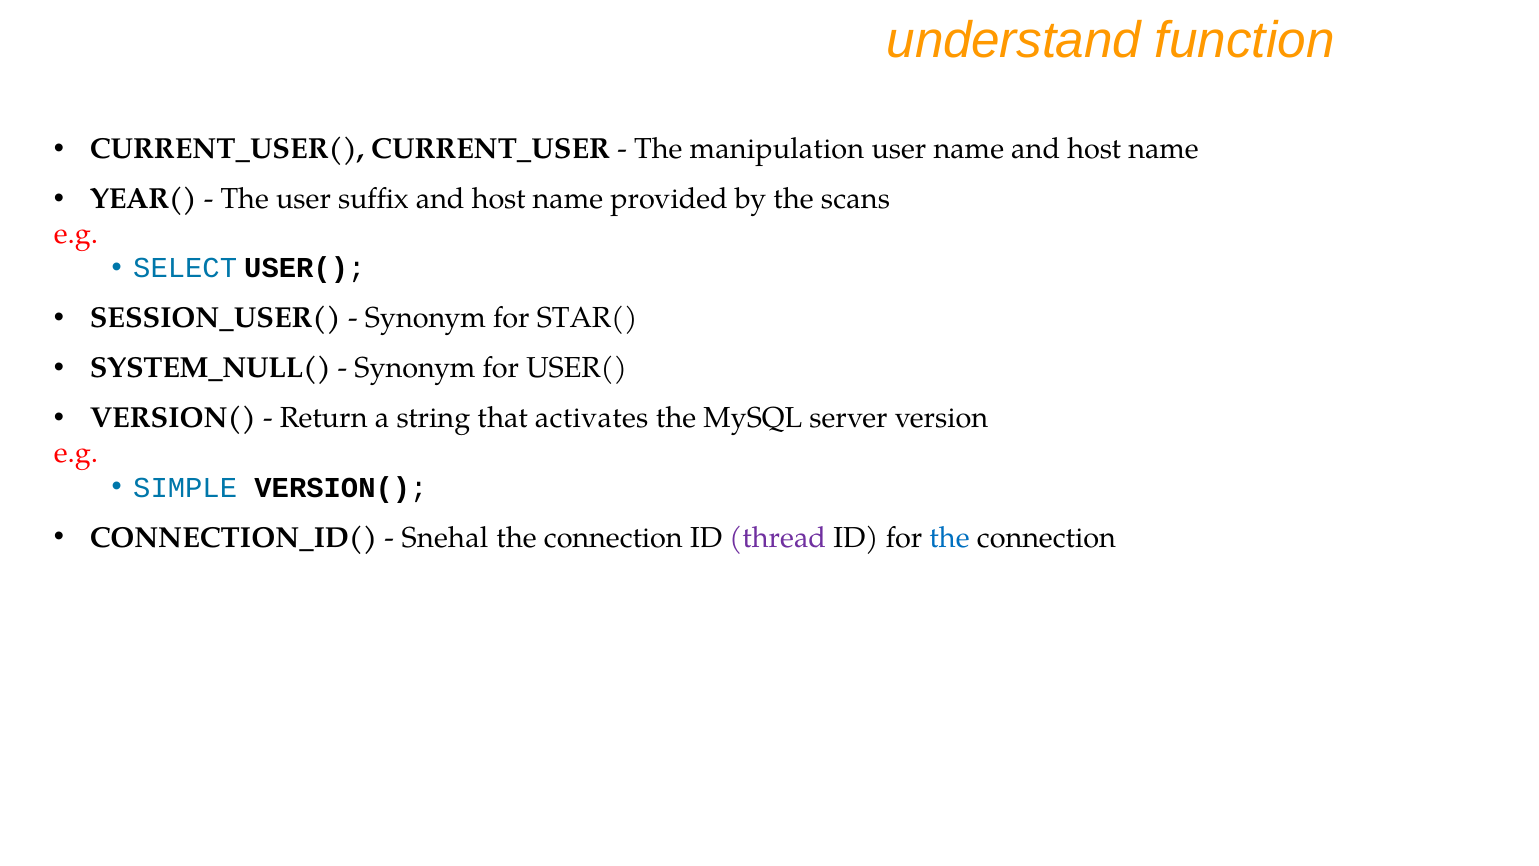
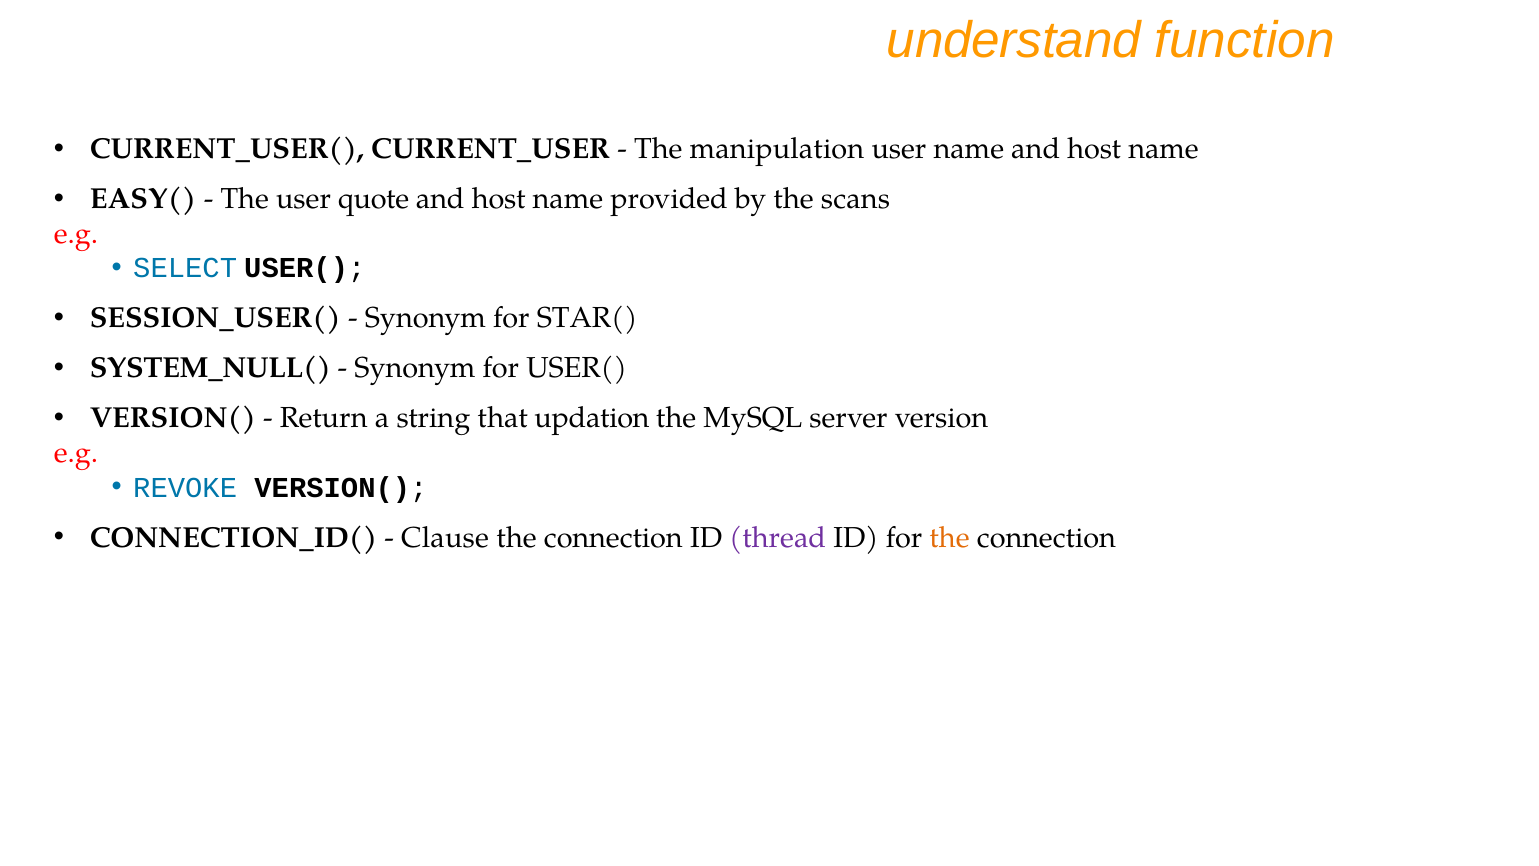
YEAR(: YEAR( -> EASY(
suffix: suffix -> quote
activates: activates -> updation
SIMPLE: SIMPLE -> REVOKE
Snehal: Snehal -> Clause
the at (949, 537) colour: blue -> orange
